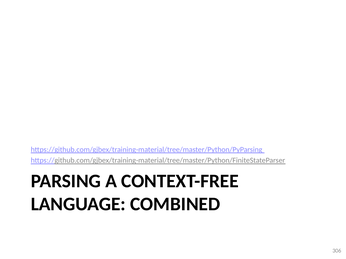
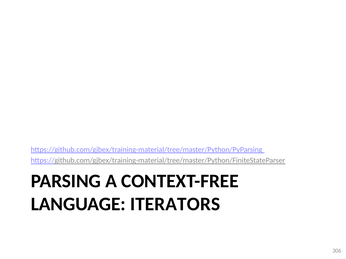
COMBINED: COMBINED -> ITERATORS
